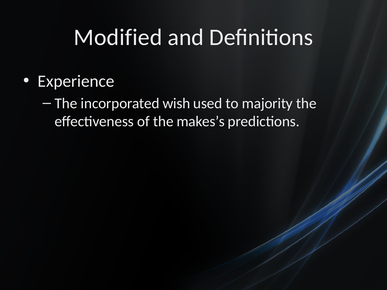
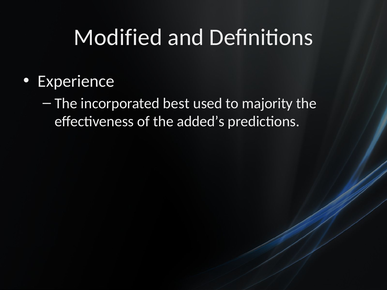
wish: wish -> best
makes’s: makes’s -> added’s
